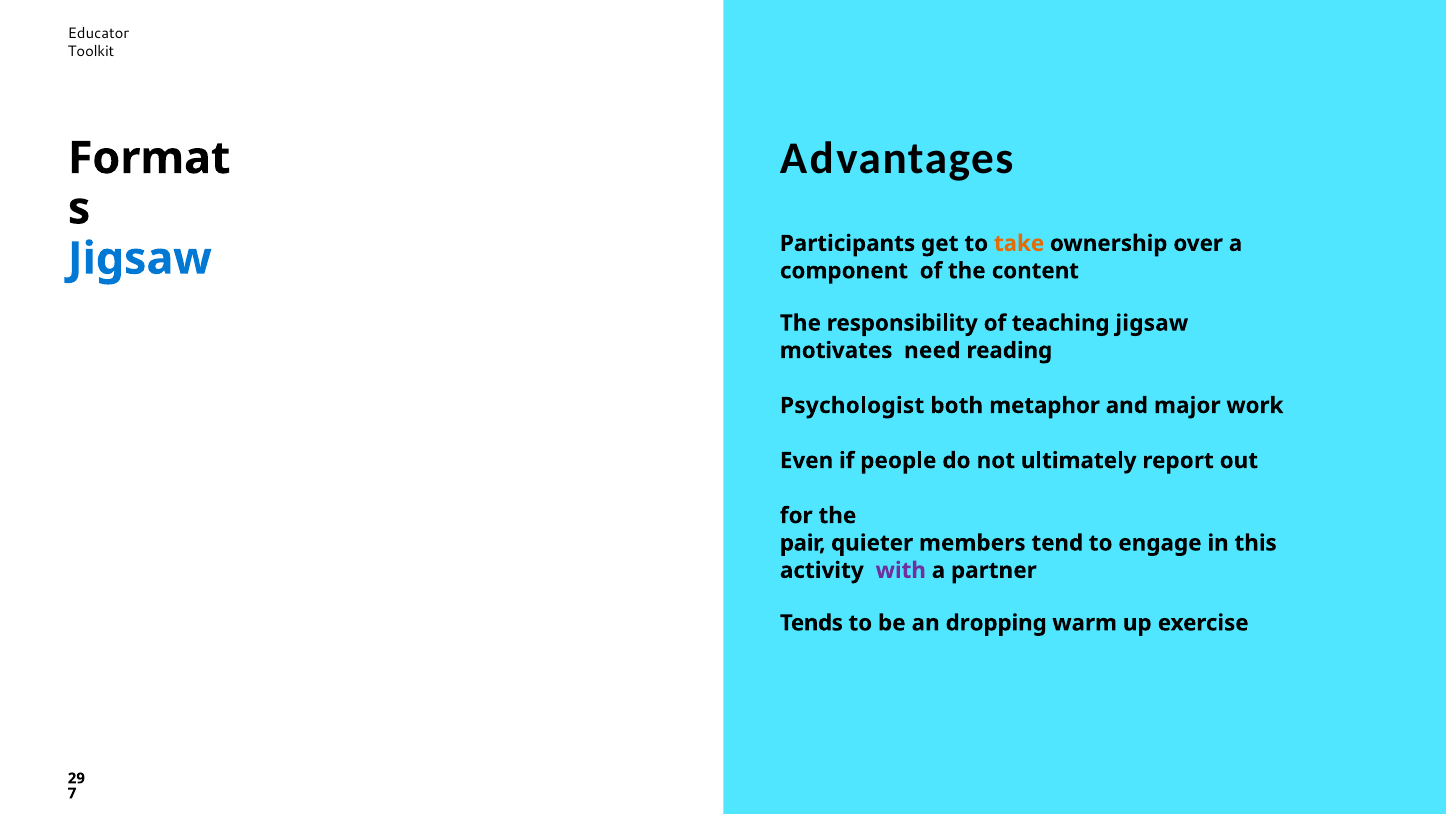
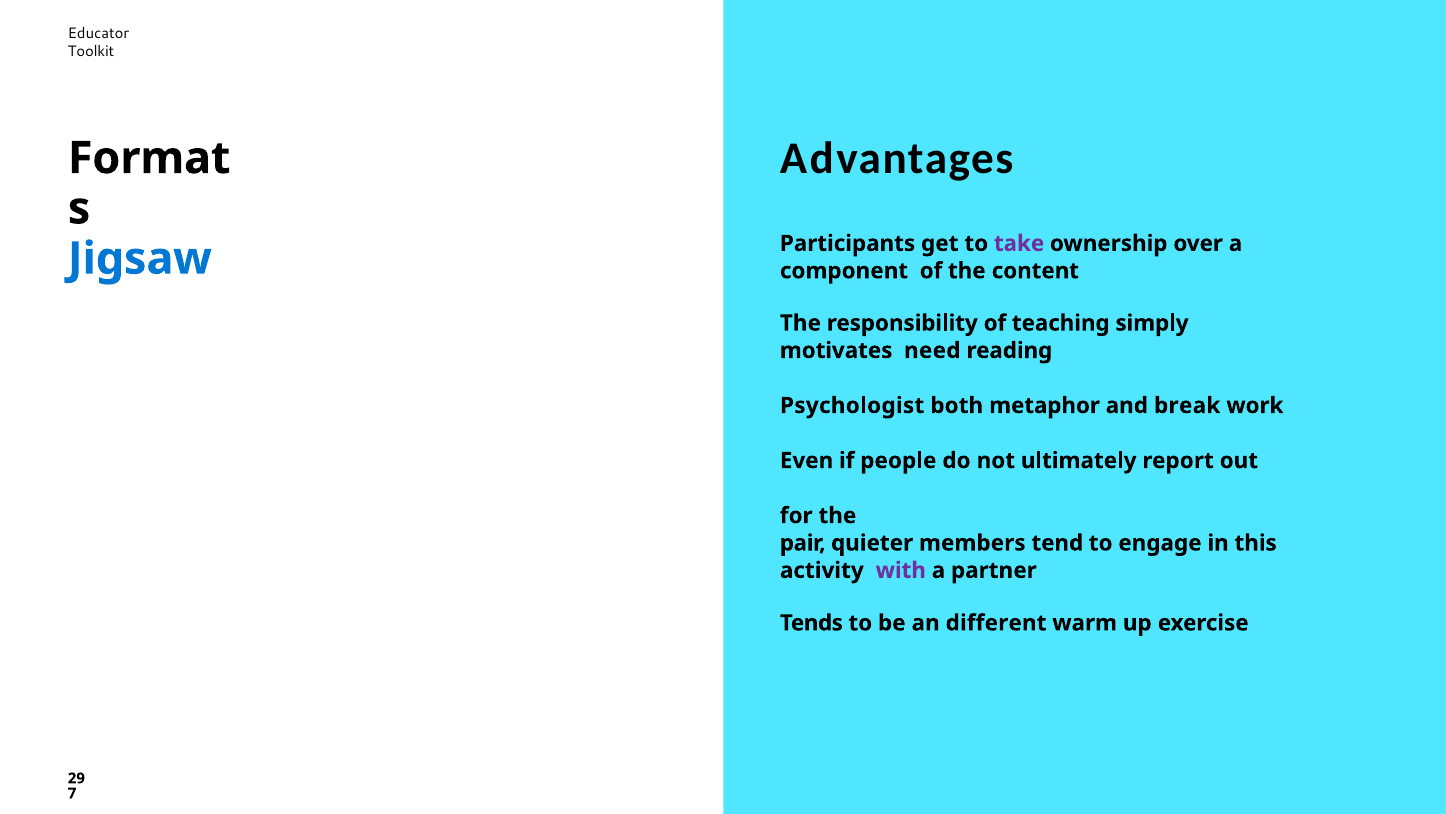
take colour: orange -> purple
teaching jigsaw: jigsaw -> simply
major: major -> break
dropping: dropping -> different
